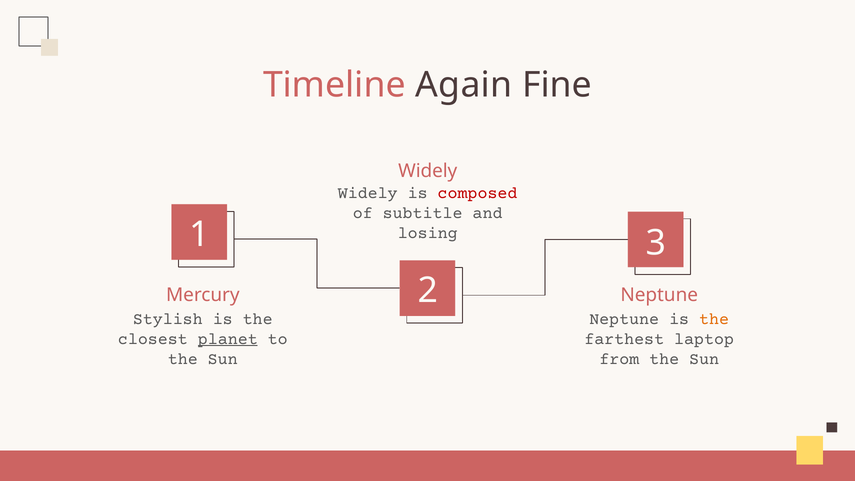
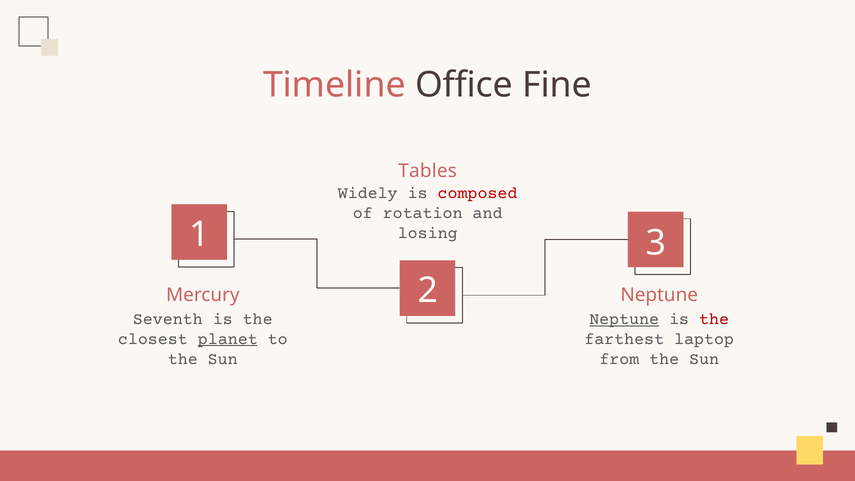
Again: Again -> Office
Widely at (428, 171): Widely -> Tables
subtitle: subtitle -> rotation
Stylish: Stylish -> Seventh
Neptune at (624, 319) underline: none -> present
the at (714, 319) colour: orange -> red
